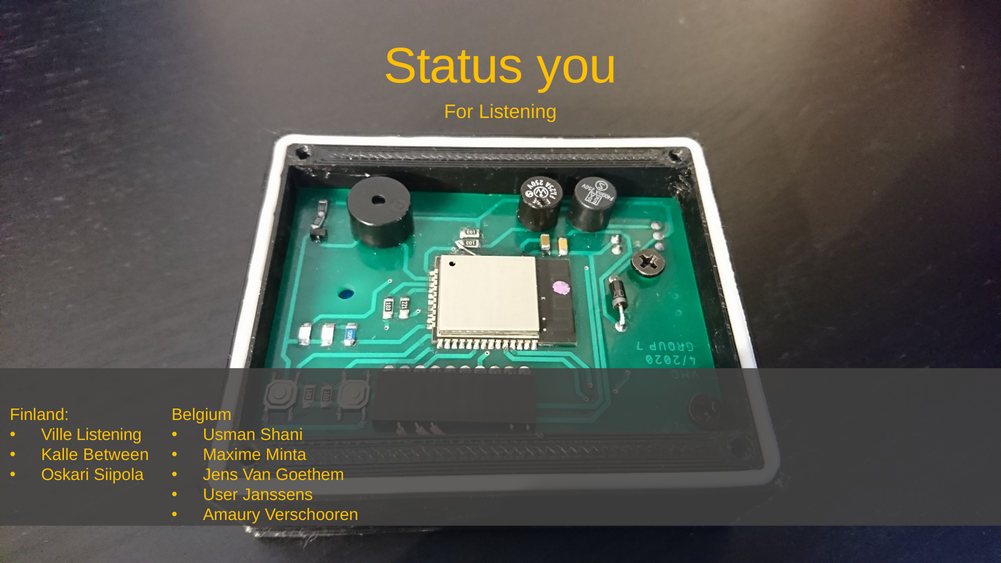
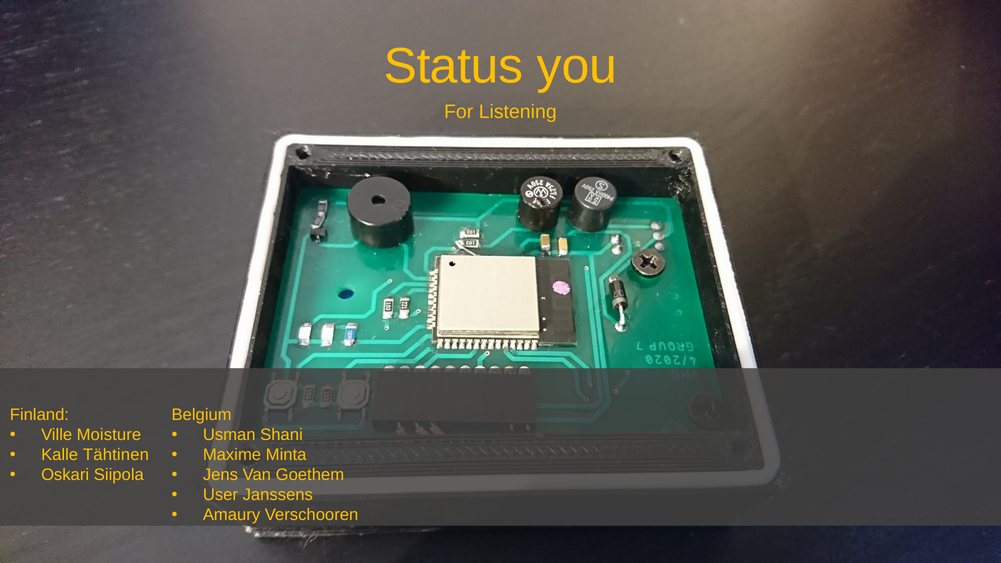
Ville Listening: Listening -> Moisture
Between: Between -> Tähtinen
